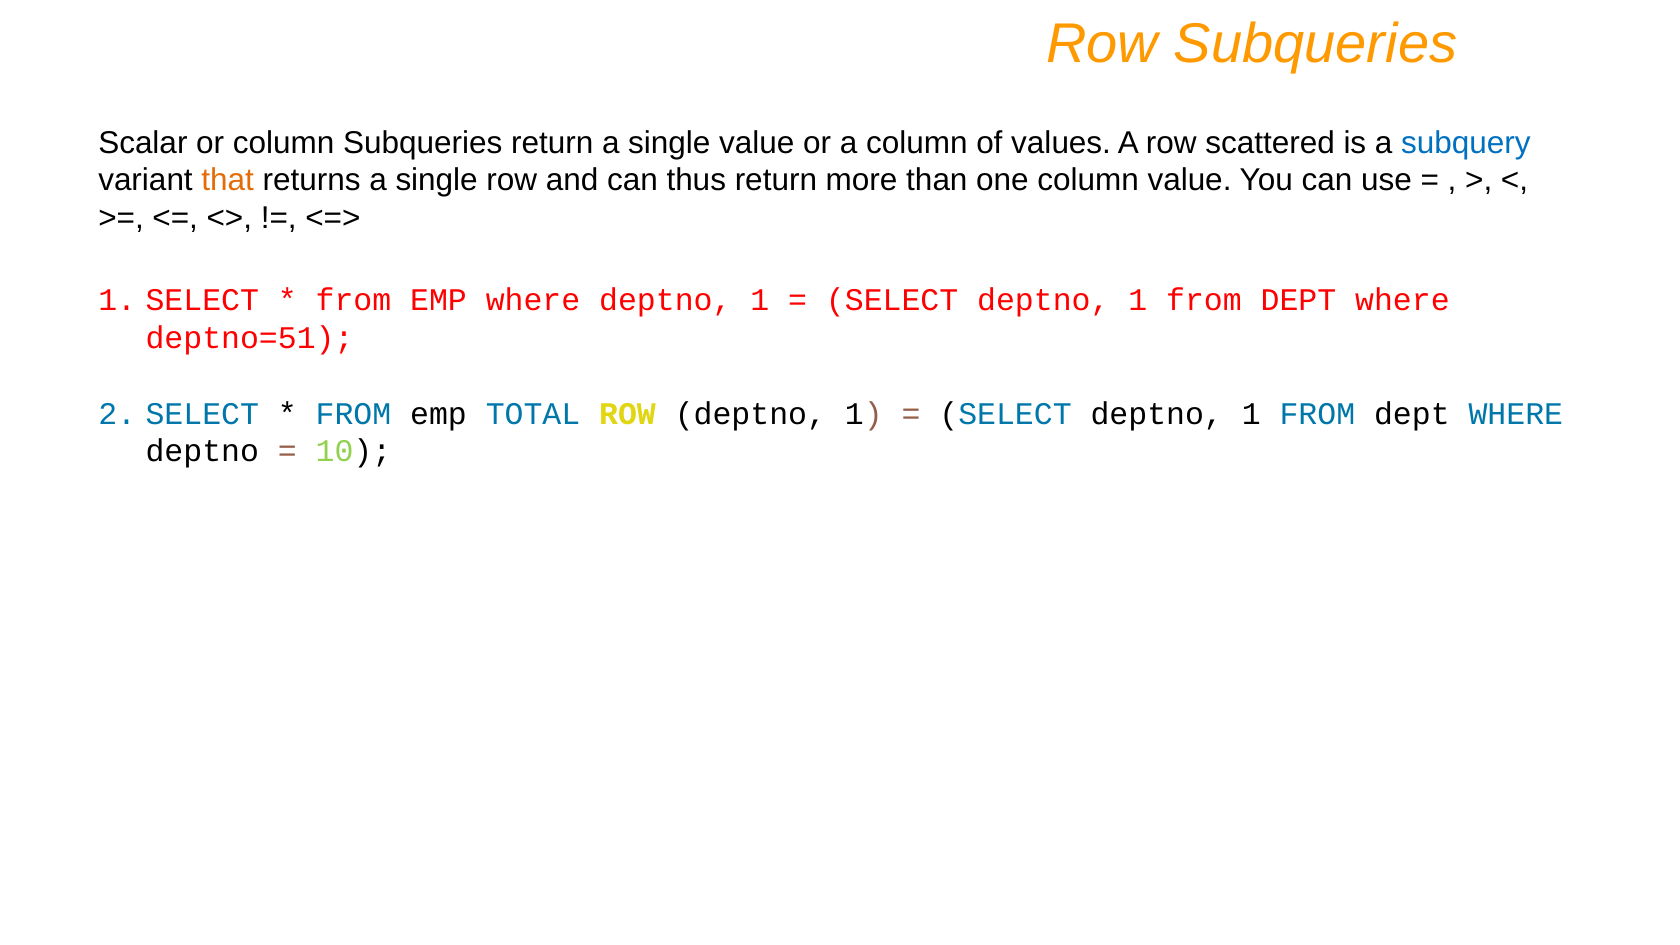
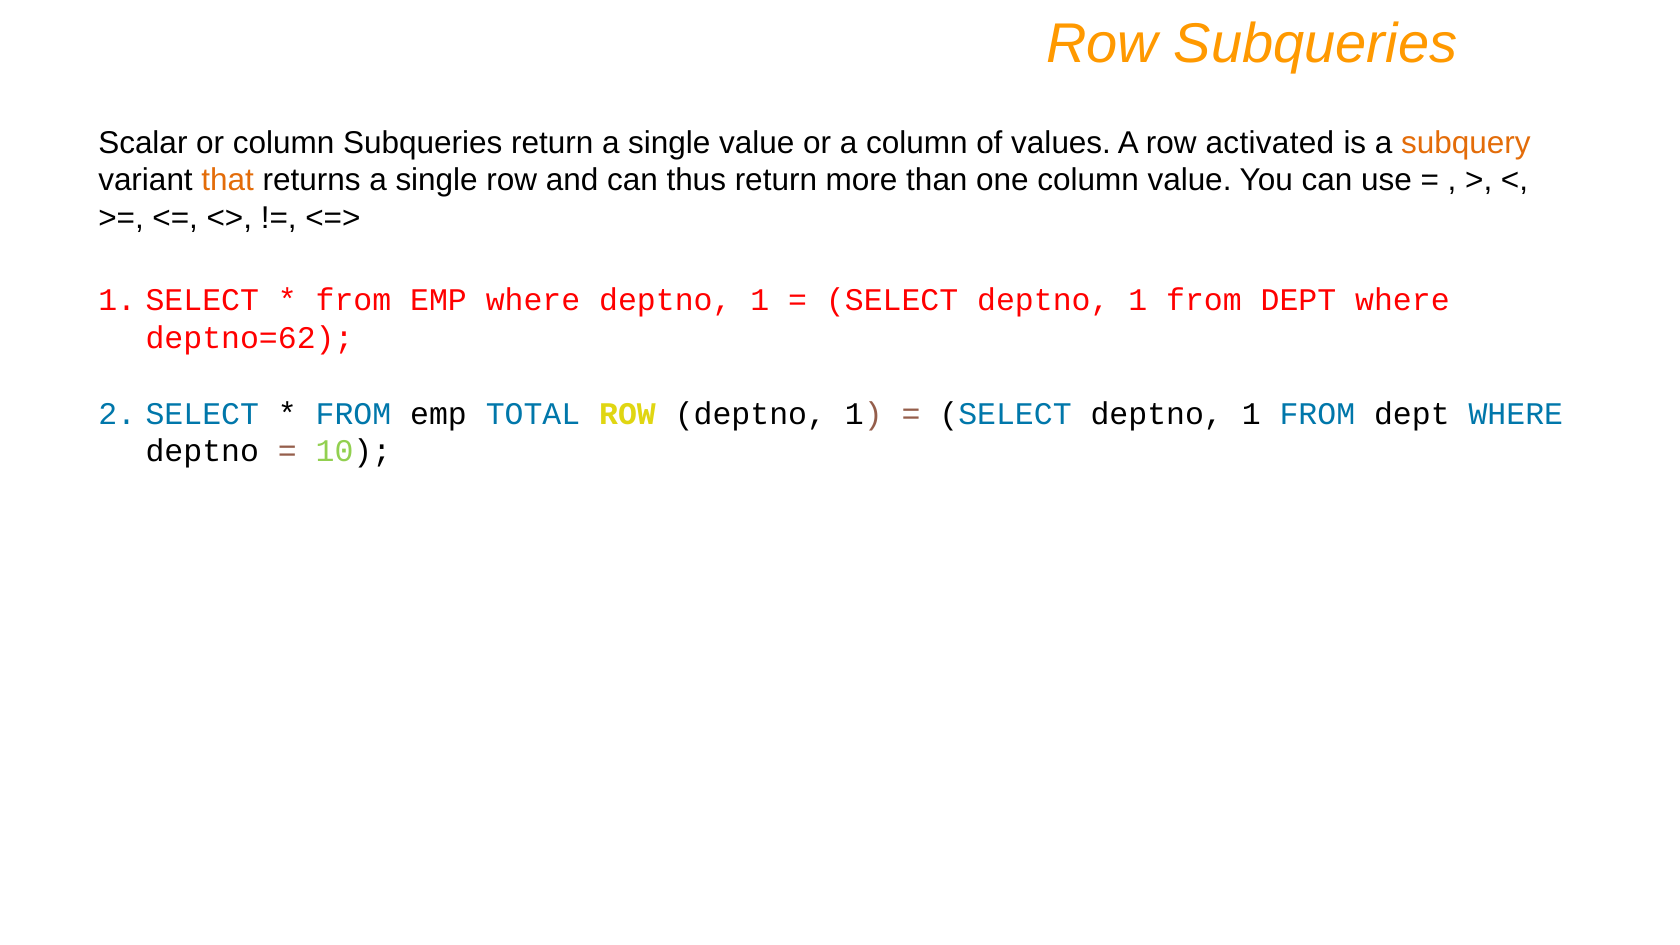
scattered: scattered -> activated
subquery colour: blue -> orange
deptno=51: deptno=51 -> deptno=62
